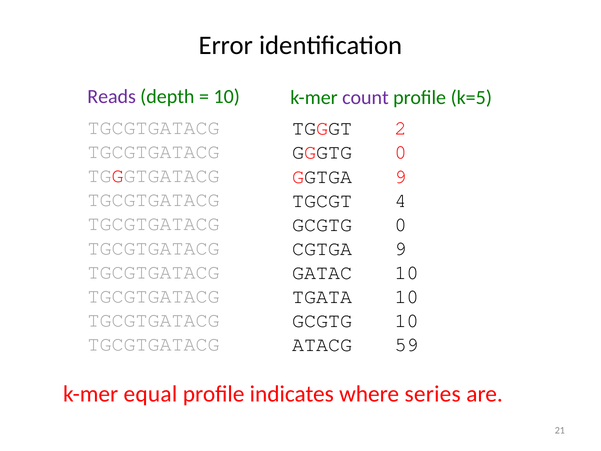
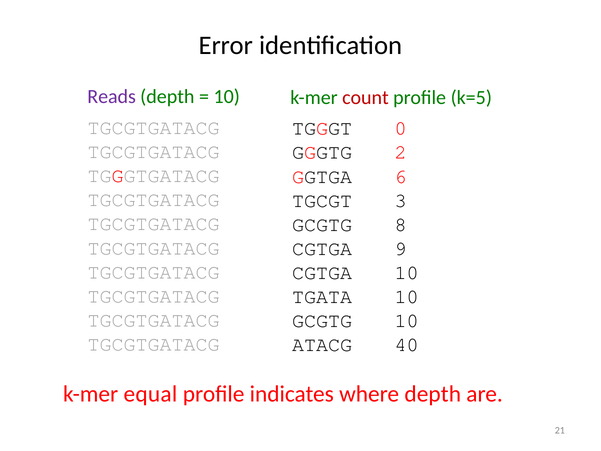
count colour: purple -> red
2: 2 -> 0
GGGTG 0: 0 -> 2
GGTGA 9: 9 -> 6
4: 4 -> 3
GCGTG 0: 0 -> 8
GATAC at (322, 272): GATAC -> CGTGA
59: 59 -> 40
where series: series -> depth
